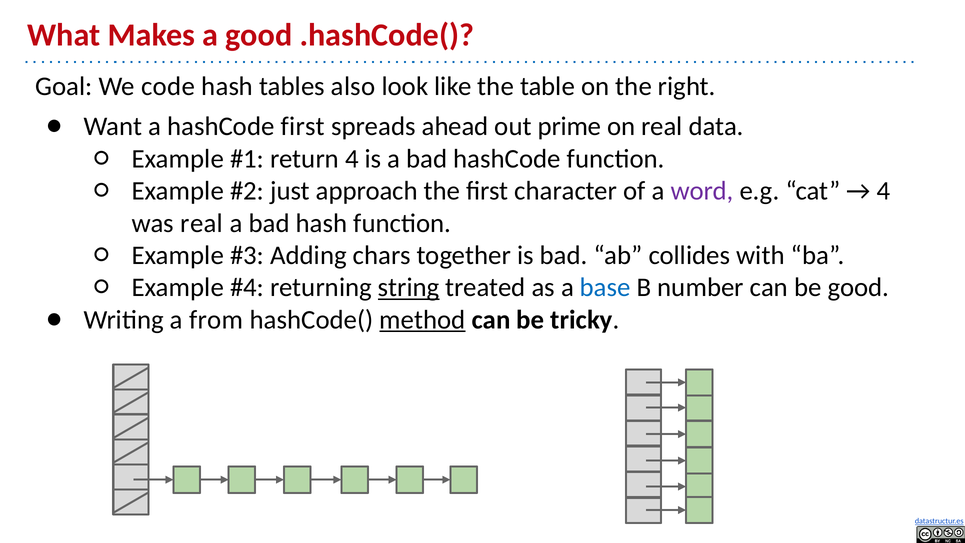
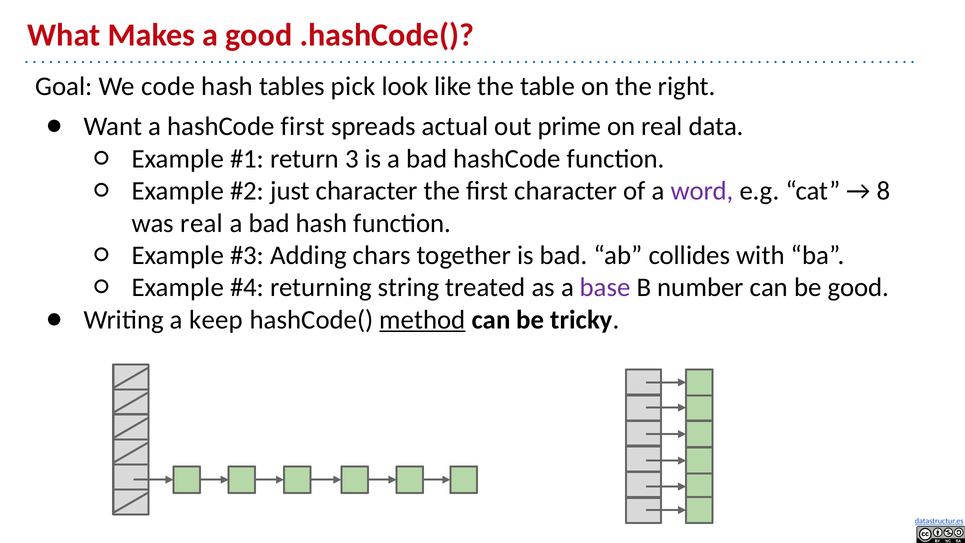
also: also -> pick
ahead: ahead -> actual
return 4: 4 -> 3
just approach: approach -> character
4 at (884, 191): 4 -> 8
string underline: present -> none
base colour: blue -> purple
from: from -> keep
